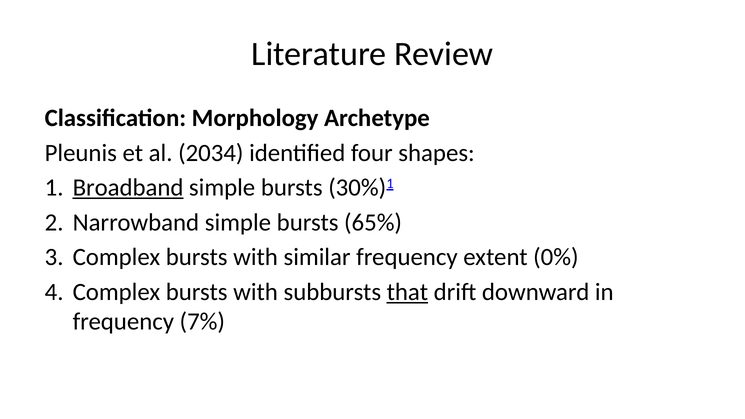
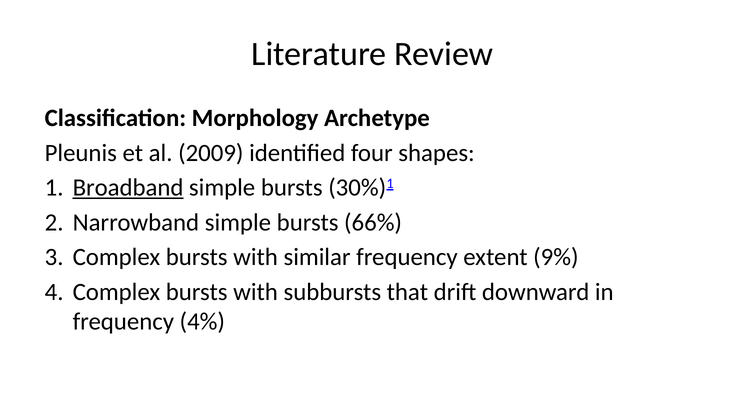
2034: 2034 -> 2009
65%: 65% -> 66%
0%: 0% -> 9%
that underline: present -> none
7%: 7% -> 4%
